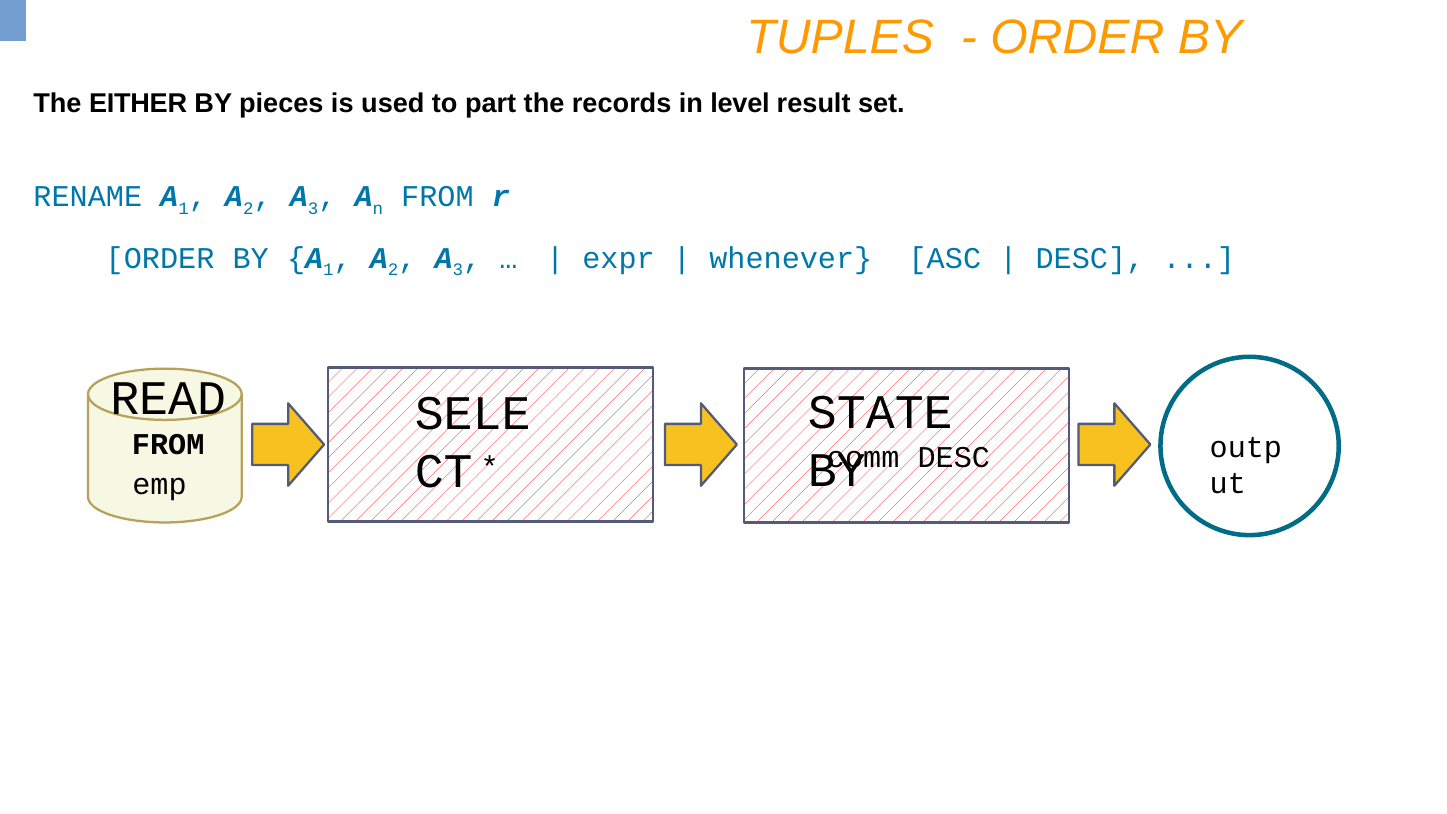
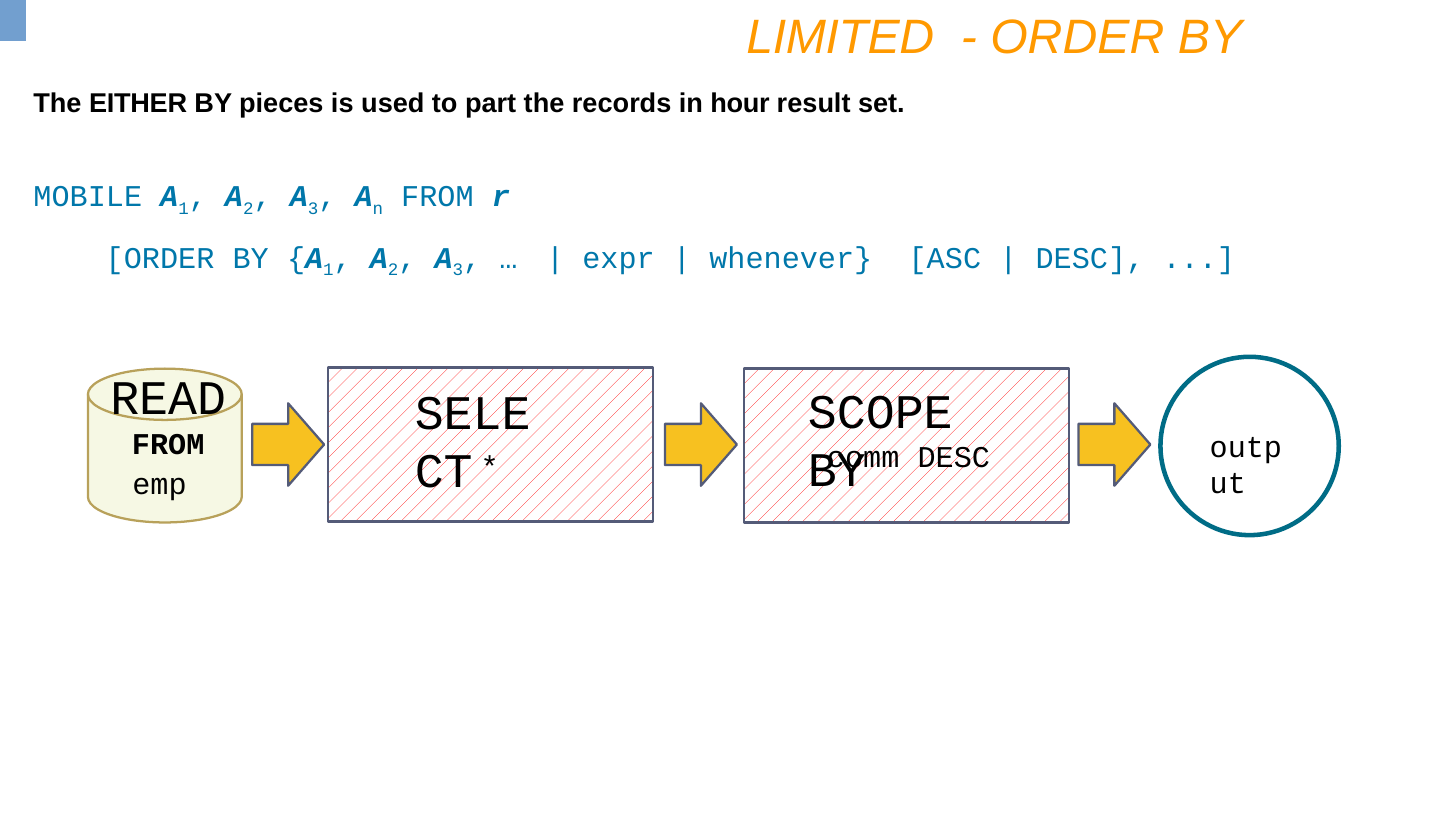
TUPLES: TUPLES -> LIMITED
level: level -> hour
RENAME: RENAME -> MOBILE
STATE: STATE -> SCOPE
